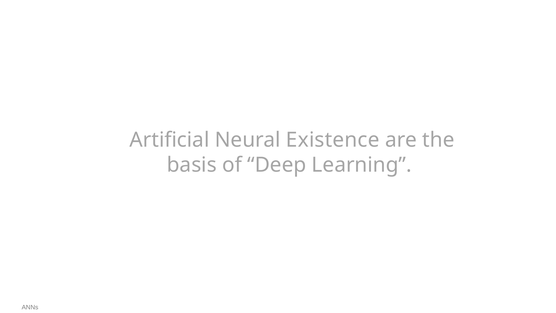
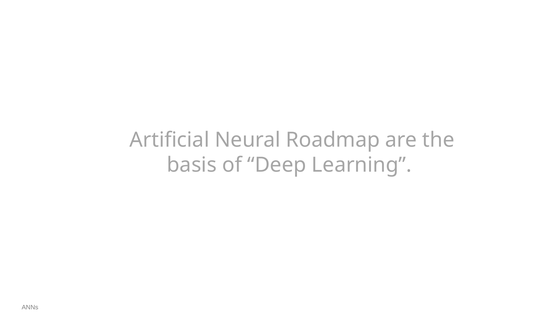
Existence: Existence -> Roadmap
